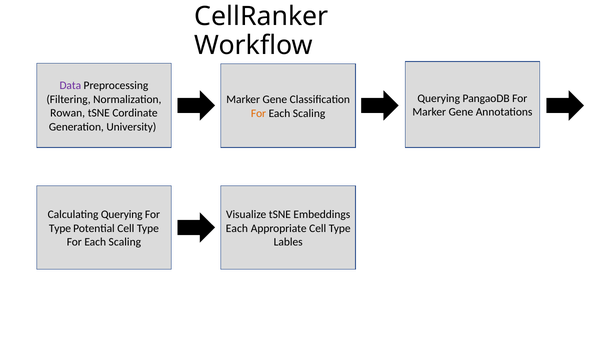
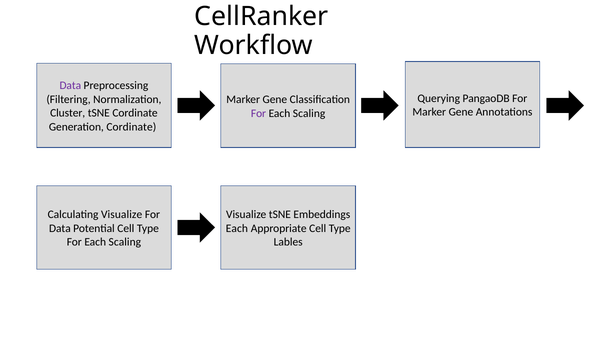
Rowan: Rowan -> Cluster
For at (259, 113) colour: orange -> purple
Generation University: University -> Cordinate
Calculating Querying: Querying -> Visualize
Type at (60, 228): Type -> Data
